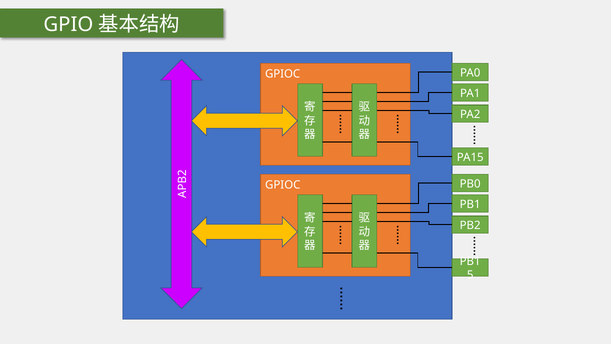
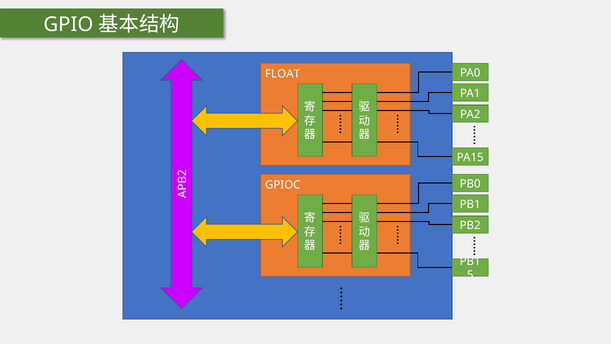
GPIOC at (283, 74): GPIOC -> FLOAT
